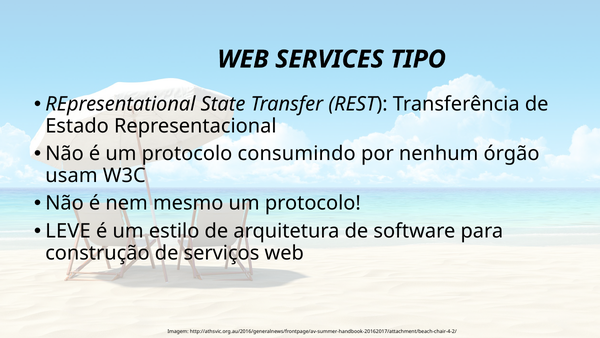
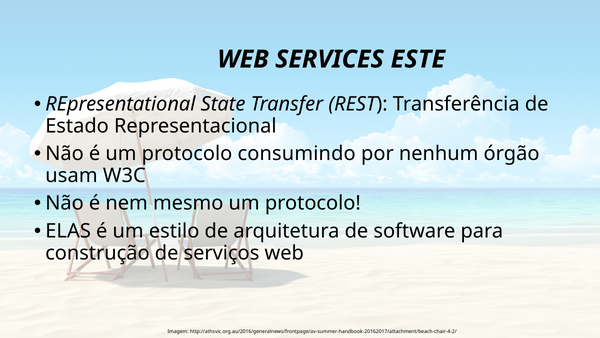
TIPO: TIPO -> ESTE
LEVE: LEVE -> ELAS
